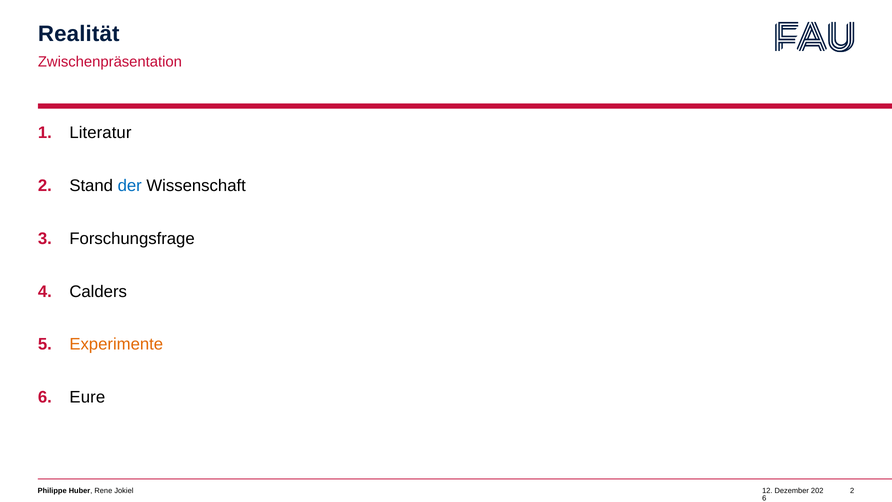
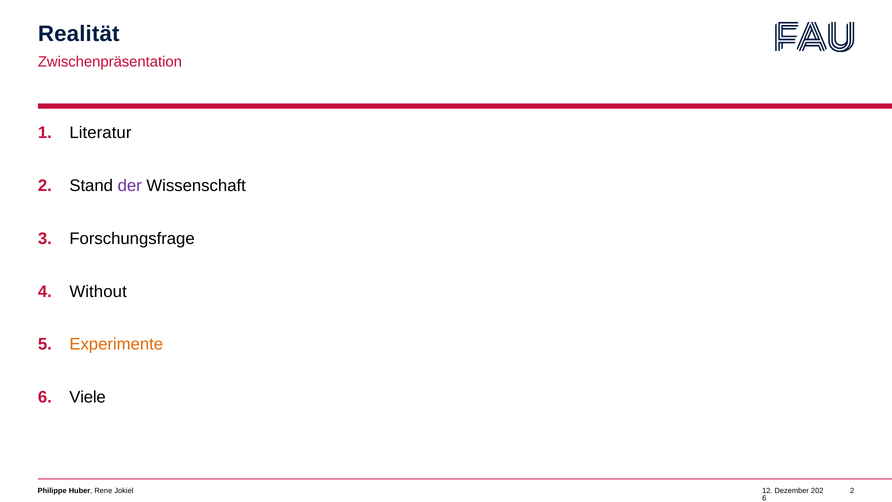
der colour: blue -> purple
Calders: Calders -> Without
Eure: Eure -> Viele
